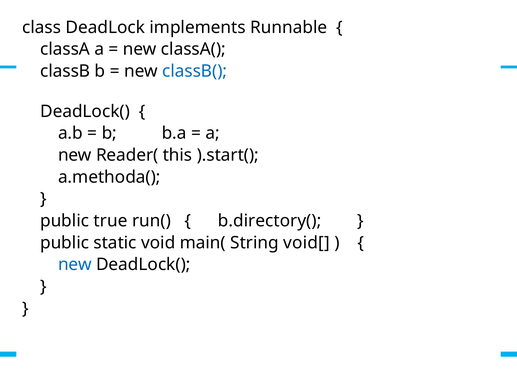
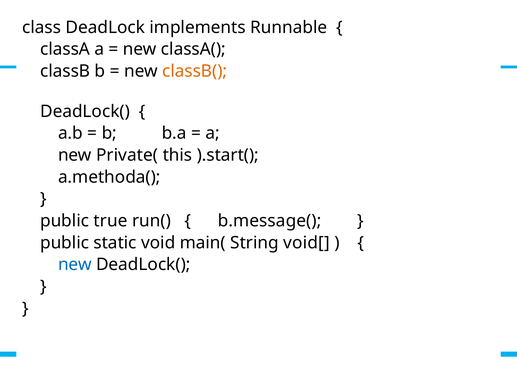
classB( colour: blue -> orange
Reader(: Reader( -> Private(
b.directory(: b.directory( -> b.message(
